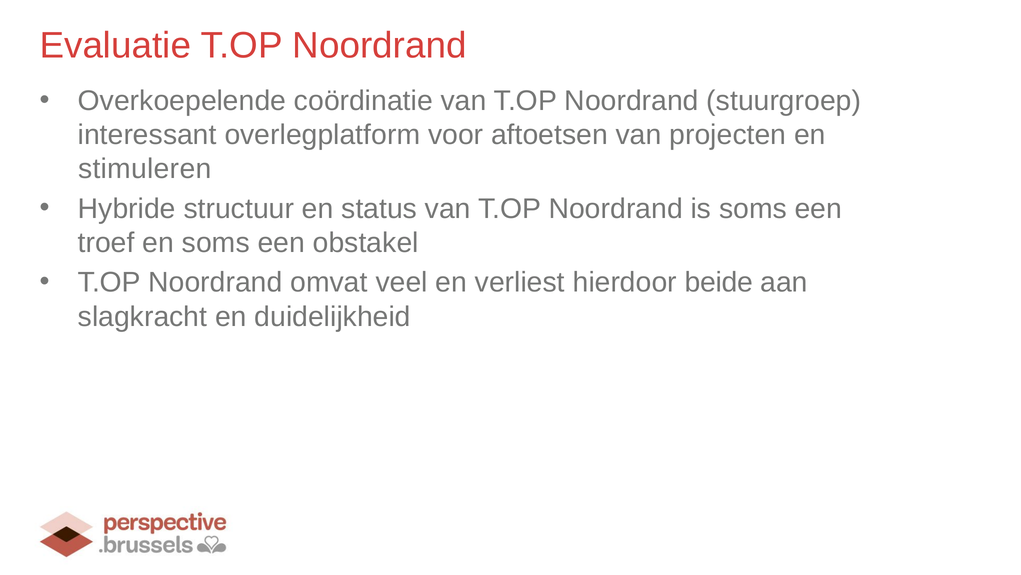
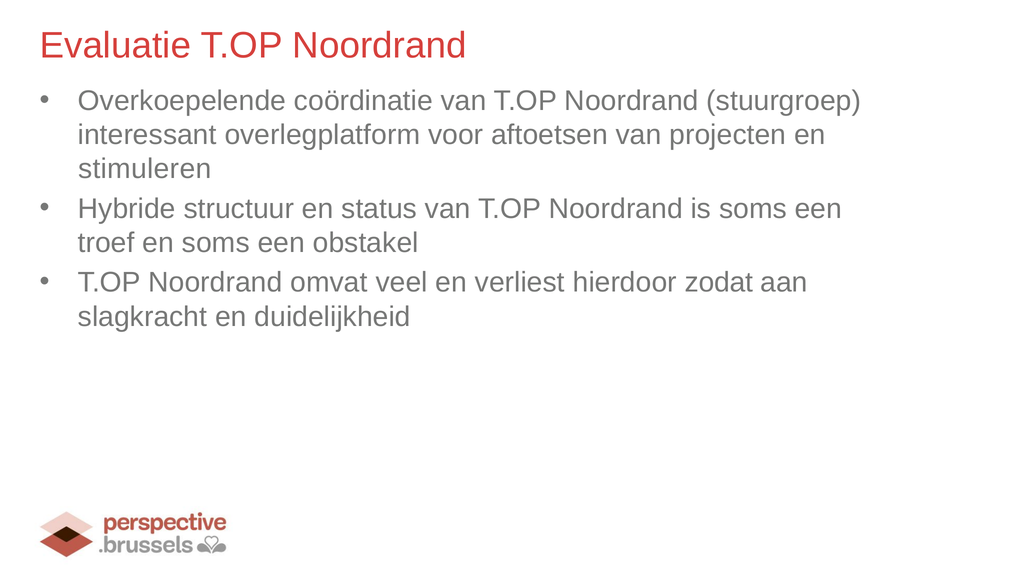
beide: beide -> zodat
